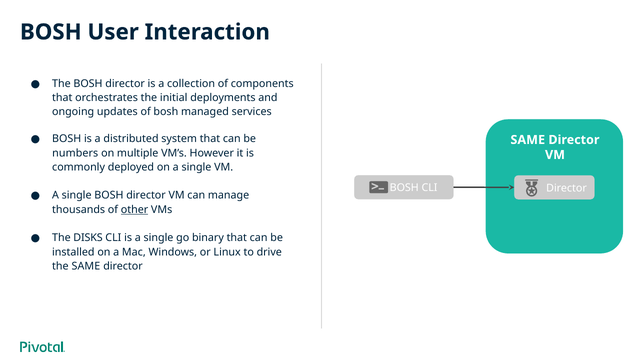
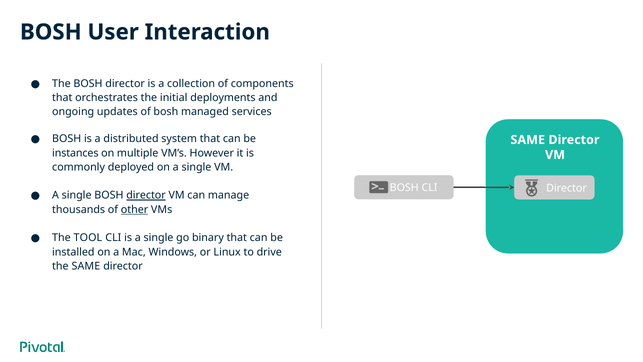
numbers: numbers -> instances
director at (146, 195) underline: none -> present
DISKS: DISKS -> TOOL
